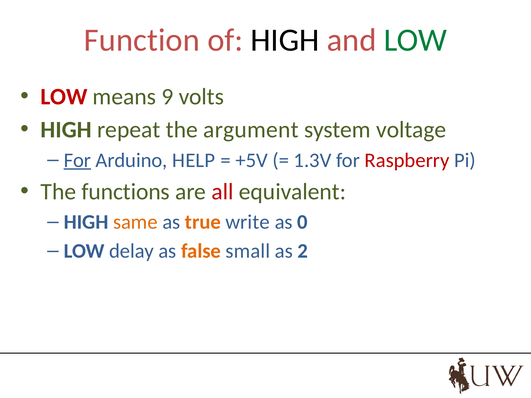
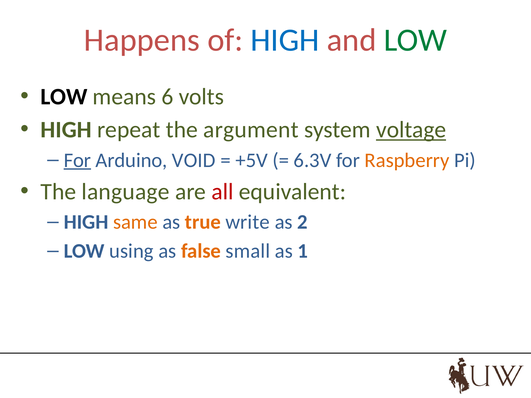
Function: Function -> Happens
HIGH at (285, 40) colour: black -> blue
LOW at (64, 97) colour: red -> black
9: 9 -> 6
voltage underline: none -> present
HELP: HELP -> VOID
1.3V: 1.3V -> 6.3V
Raspberry colour: red -> orange
functions: functions -> language
0: 0 -> 2
delay: delay -> using
2: 2 -> 1
